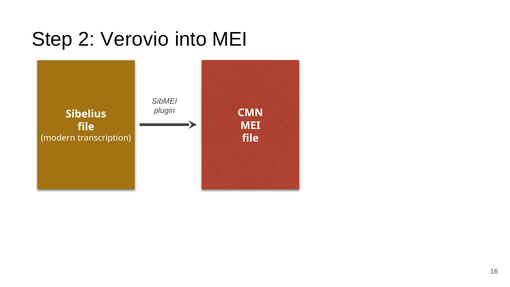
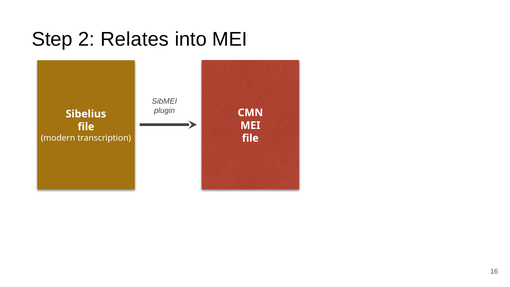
Verovio: Verovio -> Relates
